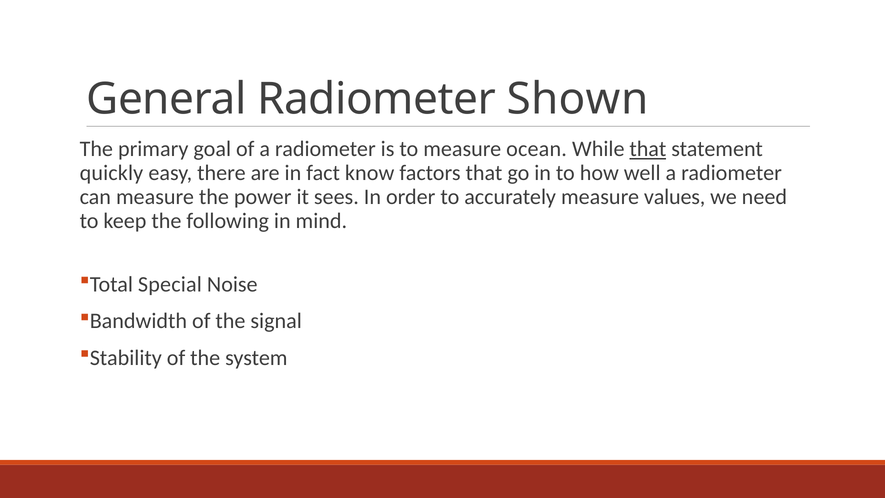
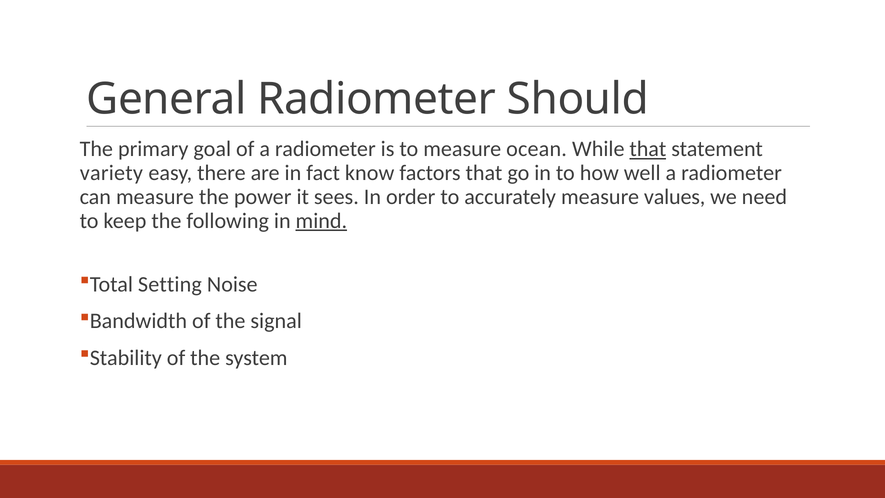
Shown: Shown -> Should
quickly: quickly -> variety
mind underline: none -> present
Special: Special -> Setting
